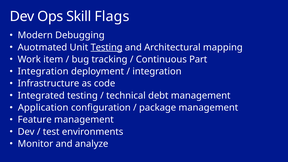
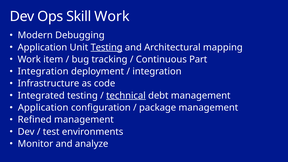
Skill Flags: Flags -> Work
Auotmated at (42, 47): Auotmated -> Application
technical underline: none -> present
Feature: Feature -> Refined
